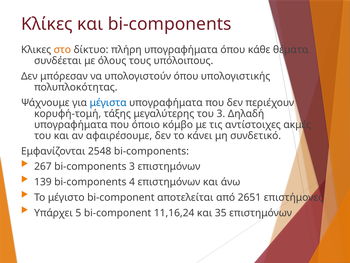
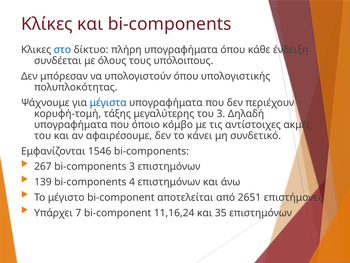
στο colour: orange -> blue
θέματα: θέματα -> ένδειξη
2548: 2548 -> 1546
5: 5 -> 7
